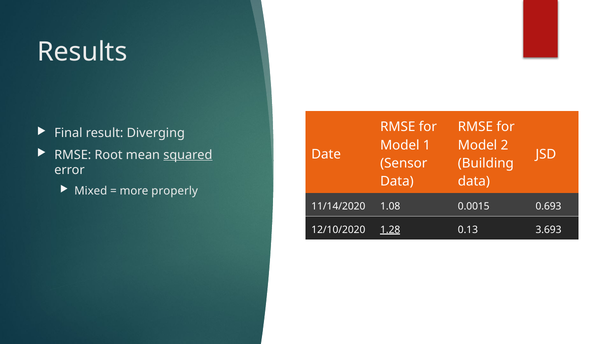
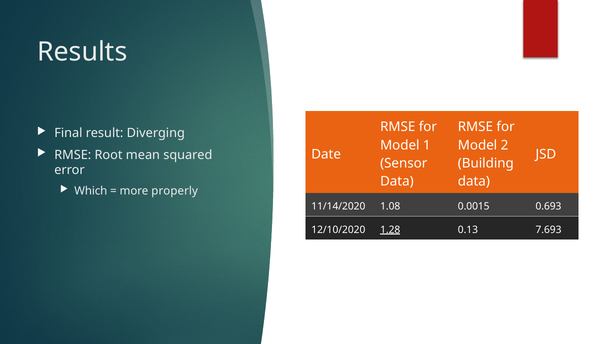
squared underline: present -> none
Mixed: Mixed -> Which
3.693: 3.693 -> 7.693
